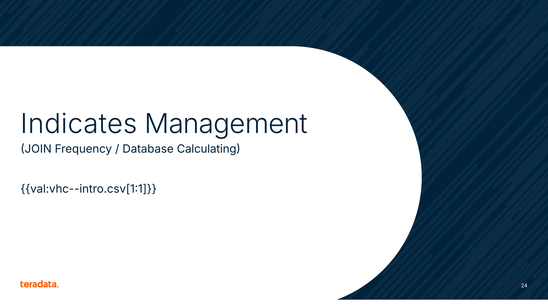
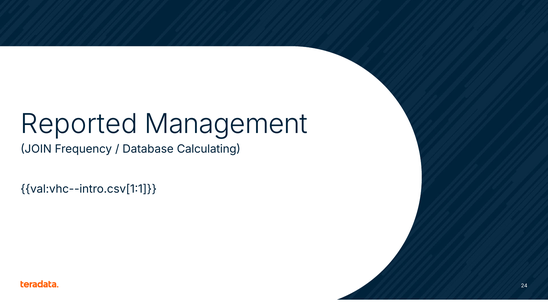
Indicates: Indicates -> Reported
